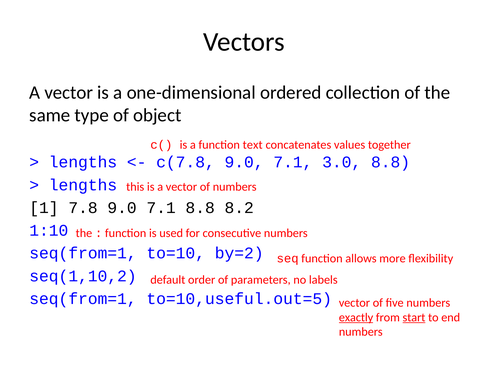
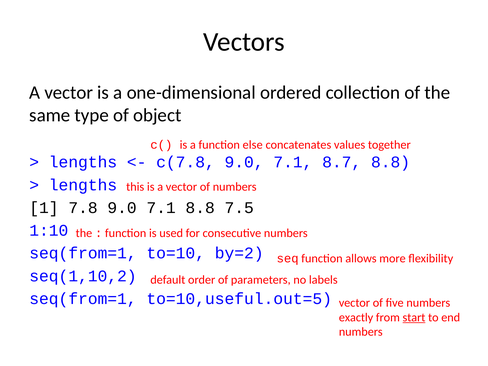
text: text -> else
3.0: 3.0 -> 8.7
8.2: 8.2 -> 7.5
exactly underline: present -> none
